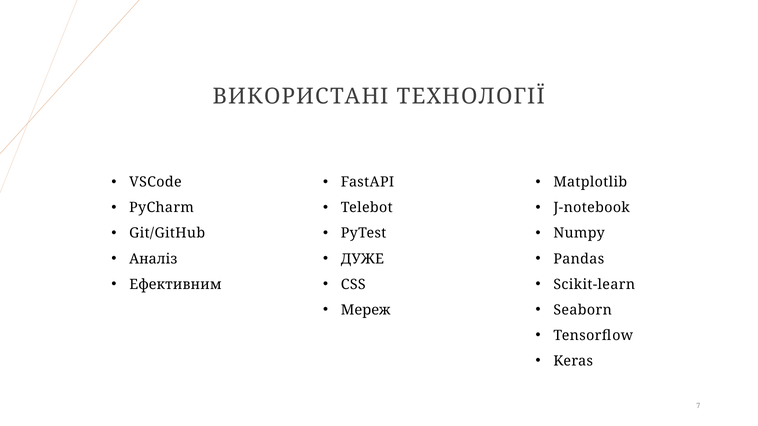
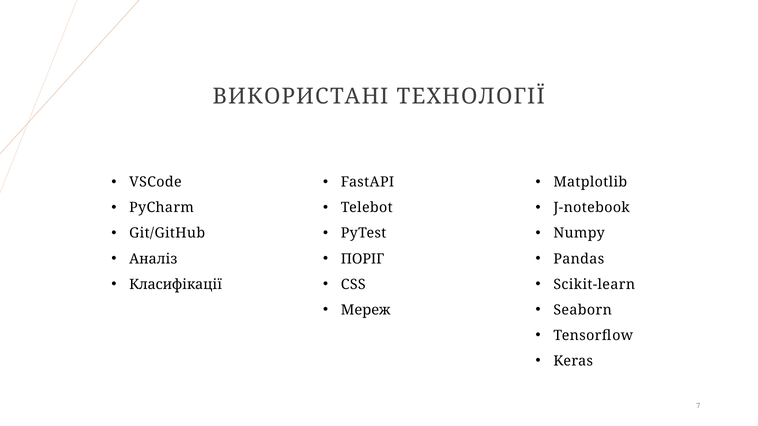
ДУЖЕ: ДУЖЕ -> ПОРІГ
Ефективним: Ефективним -> Класифікації
